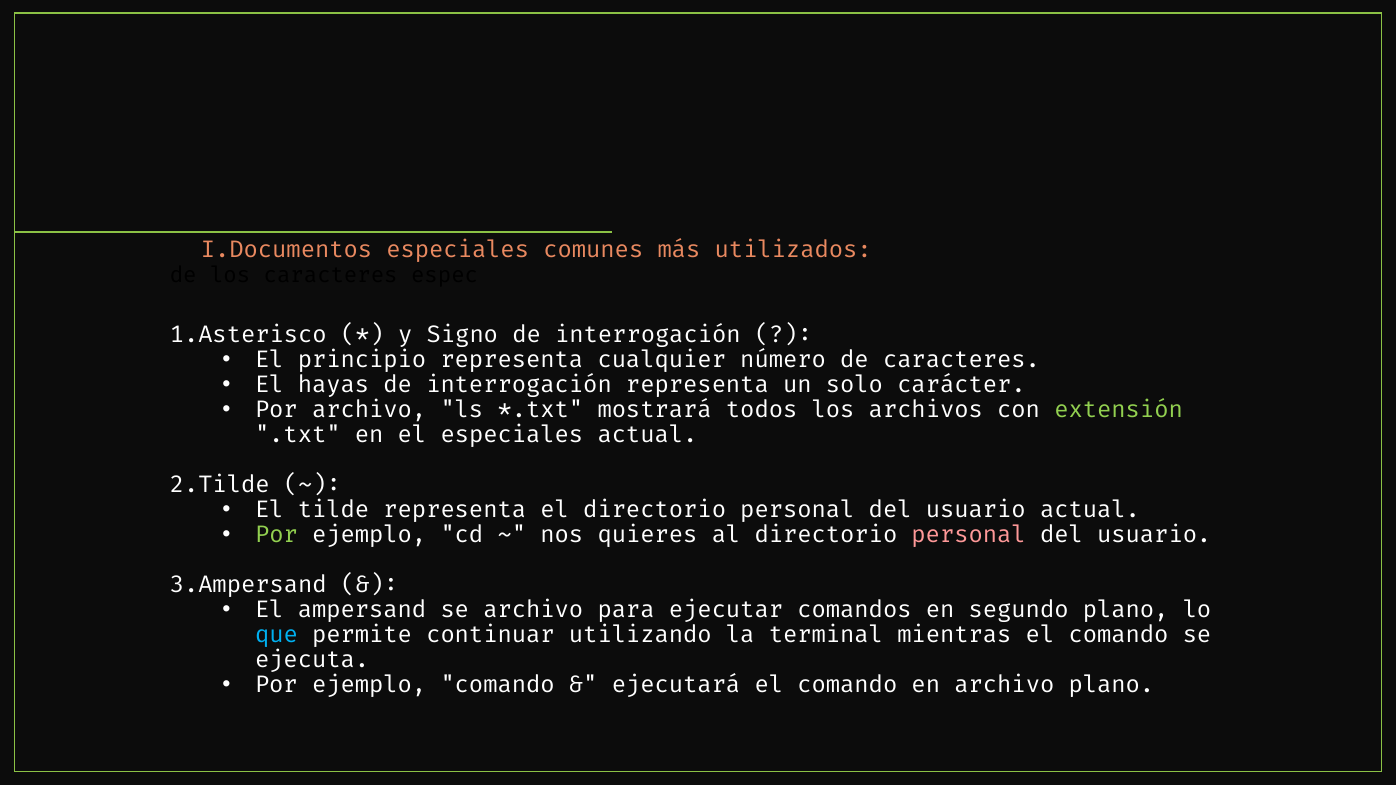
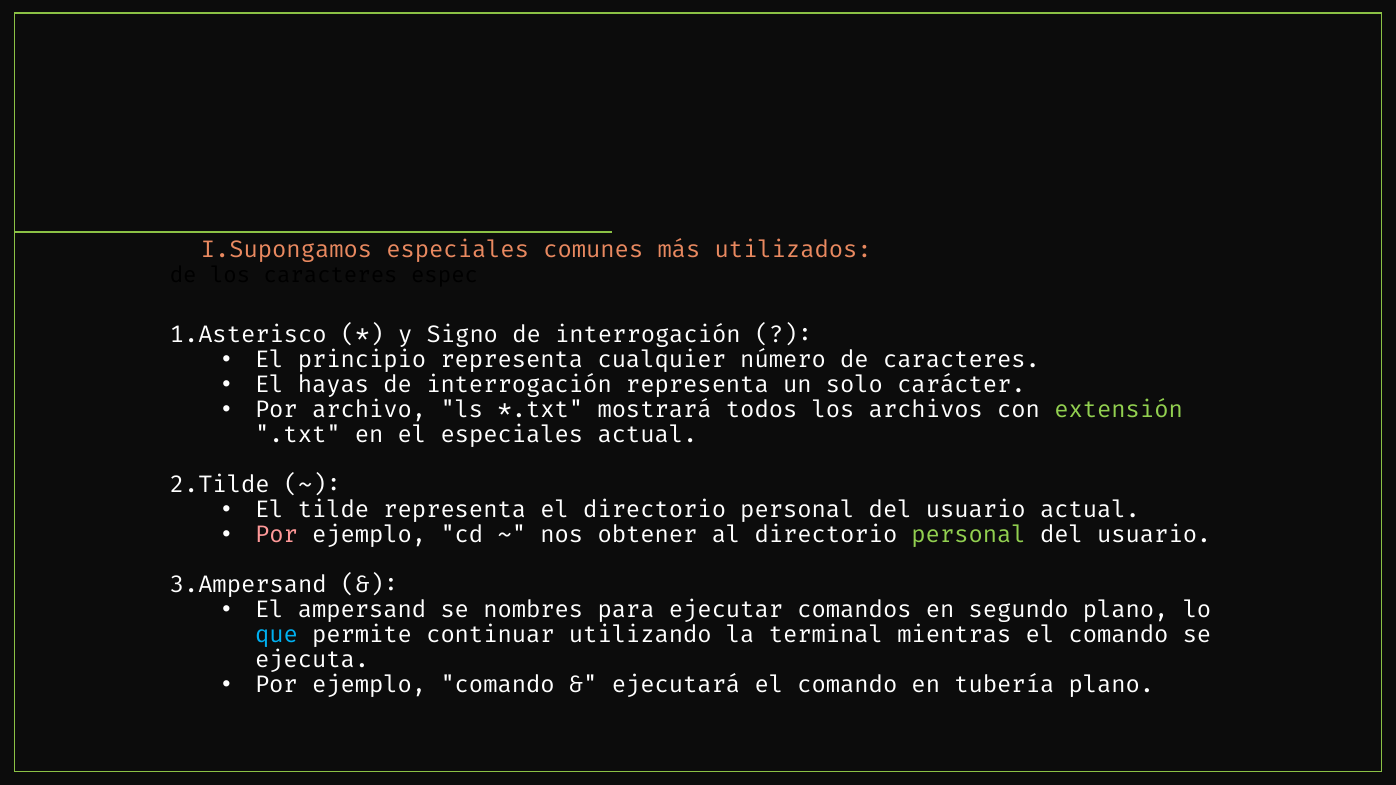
I.Documentos: I.Documentos -> I.Supongamos
Por at (276, 535) colour: light green -> pink
quieres: quieres -> obtener
personal at (969, 535) colour: pink -> light green
se archivo: archivo -> nombres
en archivo: archivo -> tubería
